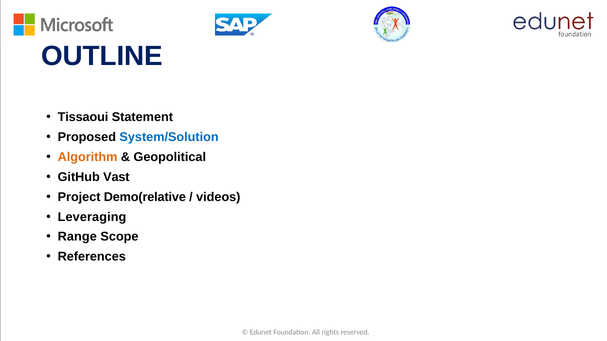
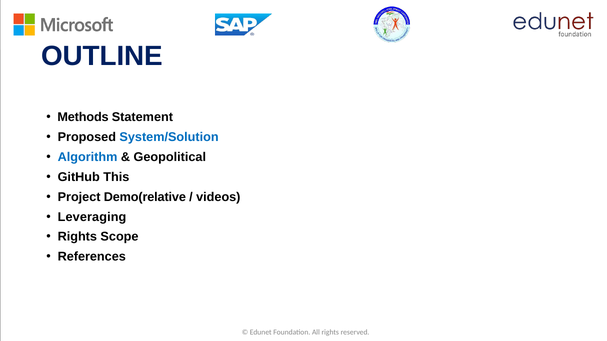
Tissaoui: Tissaoui -> Methods
Algorithm colour: orange -> blue
Vast: Vast -> This
Range at (77, 237): Range -> Rights
